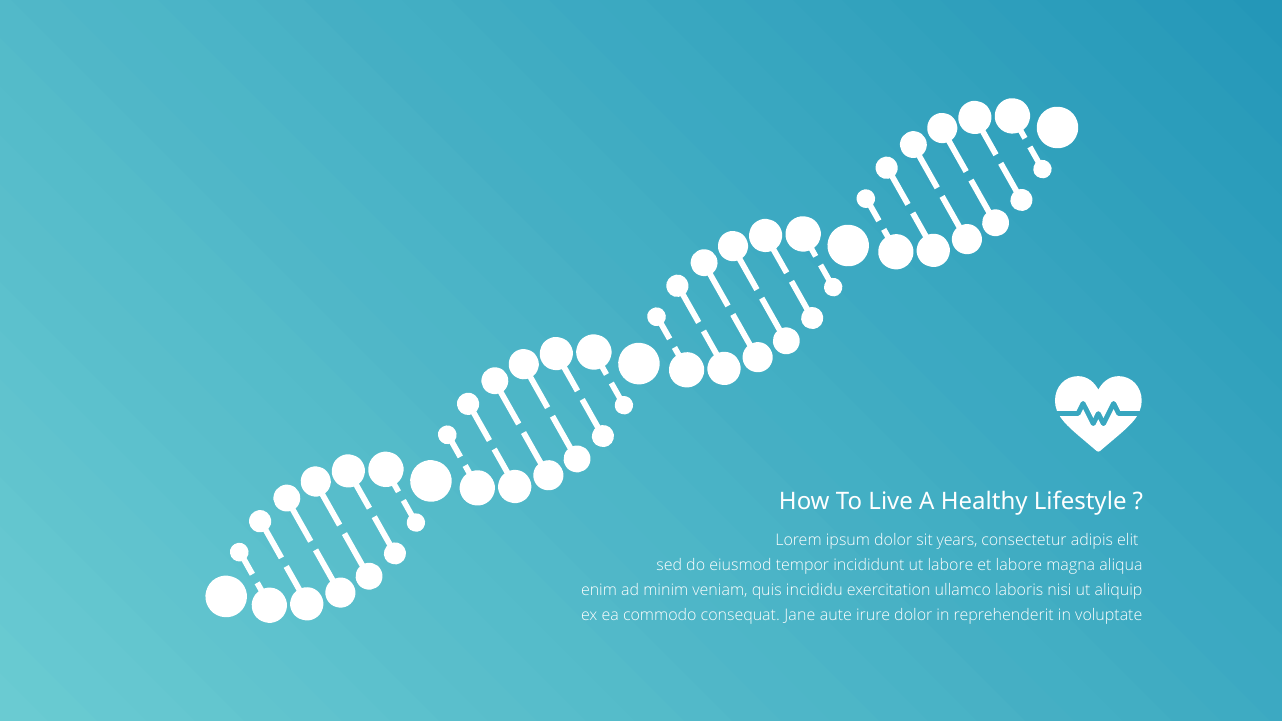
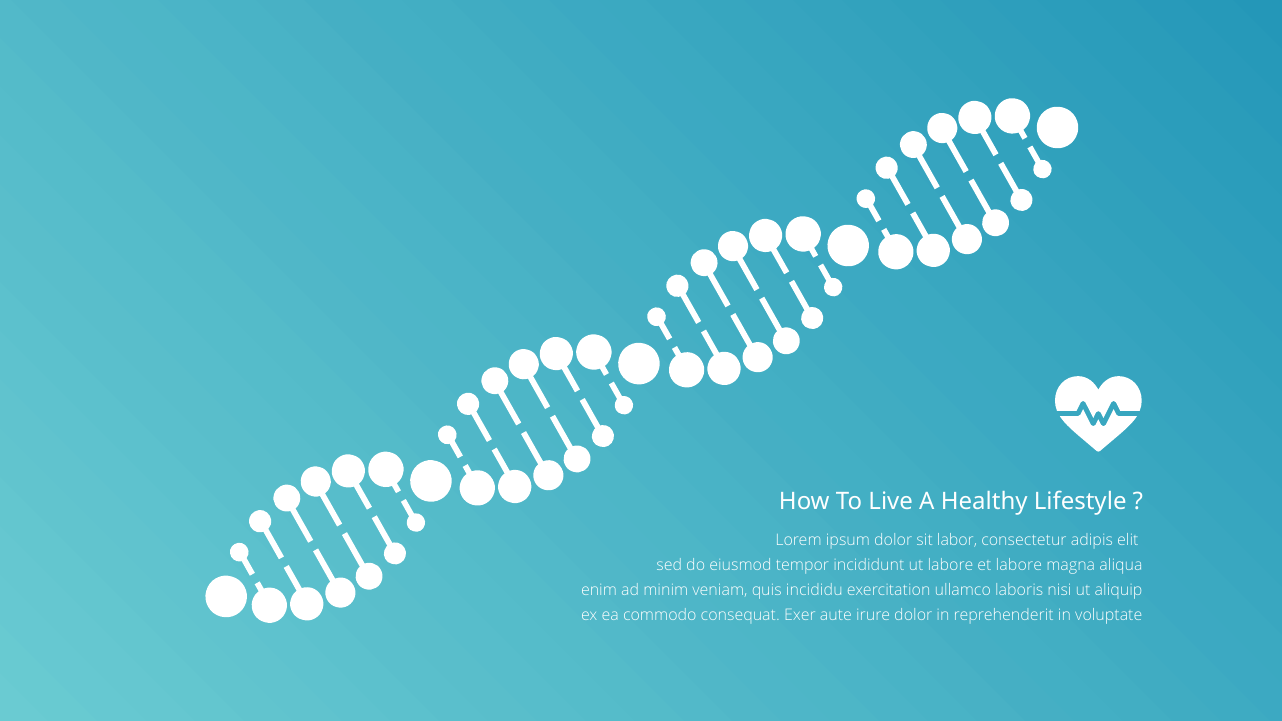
years: years -> labor
Jane: Jane -> Exer
